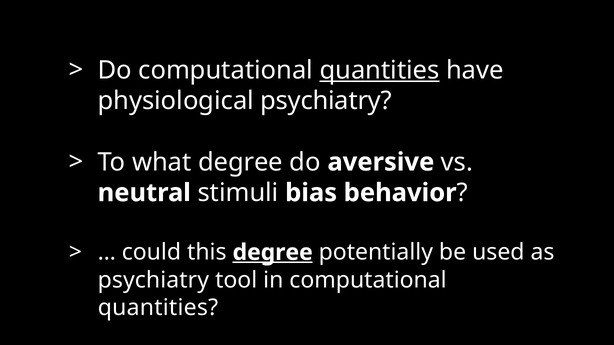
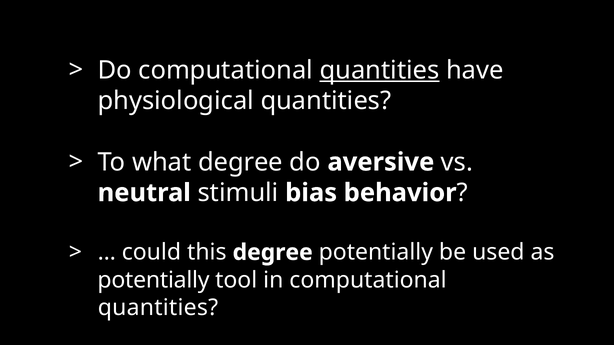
physiological psychiatry: psychiatry -> quantities
degree at (273, 253) underline: present -> none
psychiatry at (153, 280): psychiatry -> potentially
